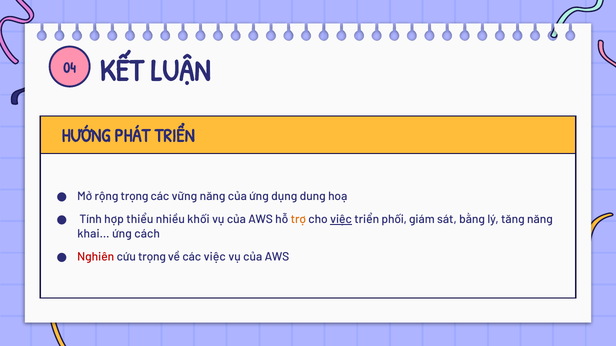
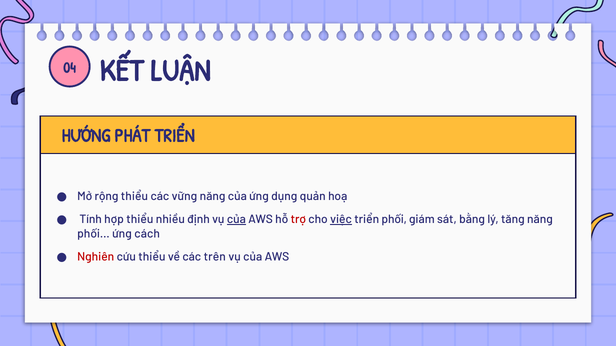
rộng trọng: trọng -> thiểu
dung: dung -> quản
khối: khối -> định
của at (236, 220) underline: none -> present
trợ colour: orange -> red
khai…: khai… -> phối…
cứu trọng: trọng -> thiểu
các việc: việc -> trên
